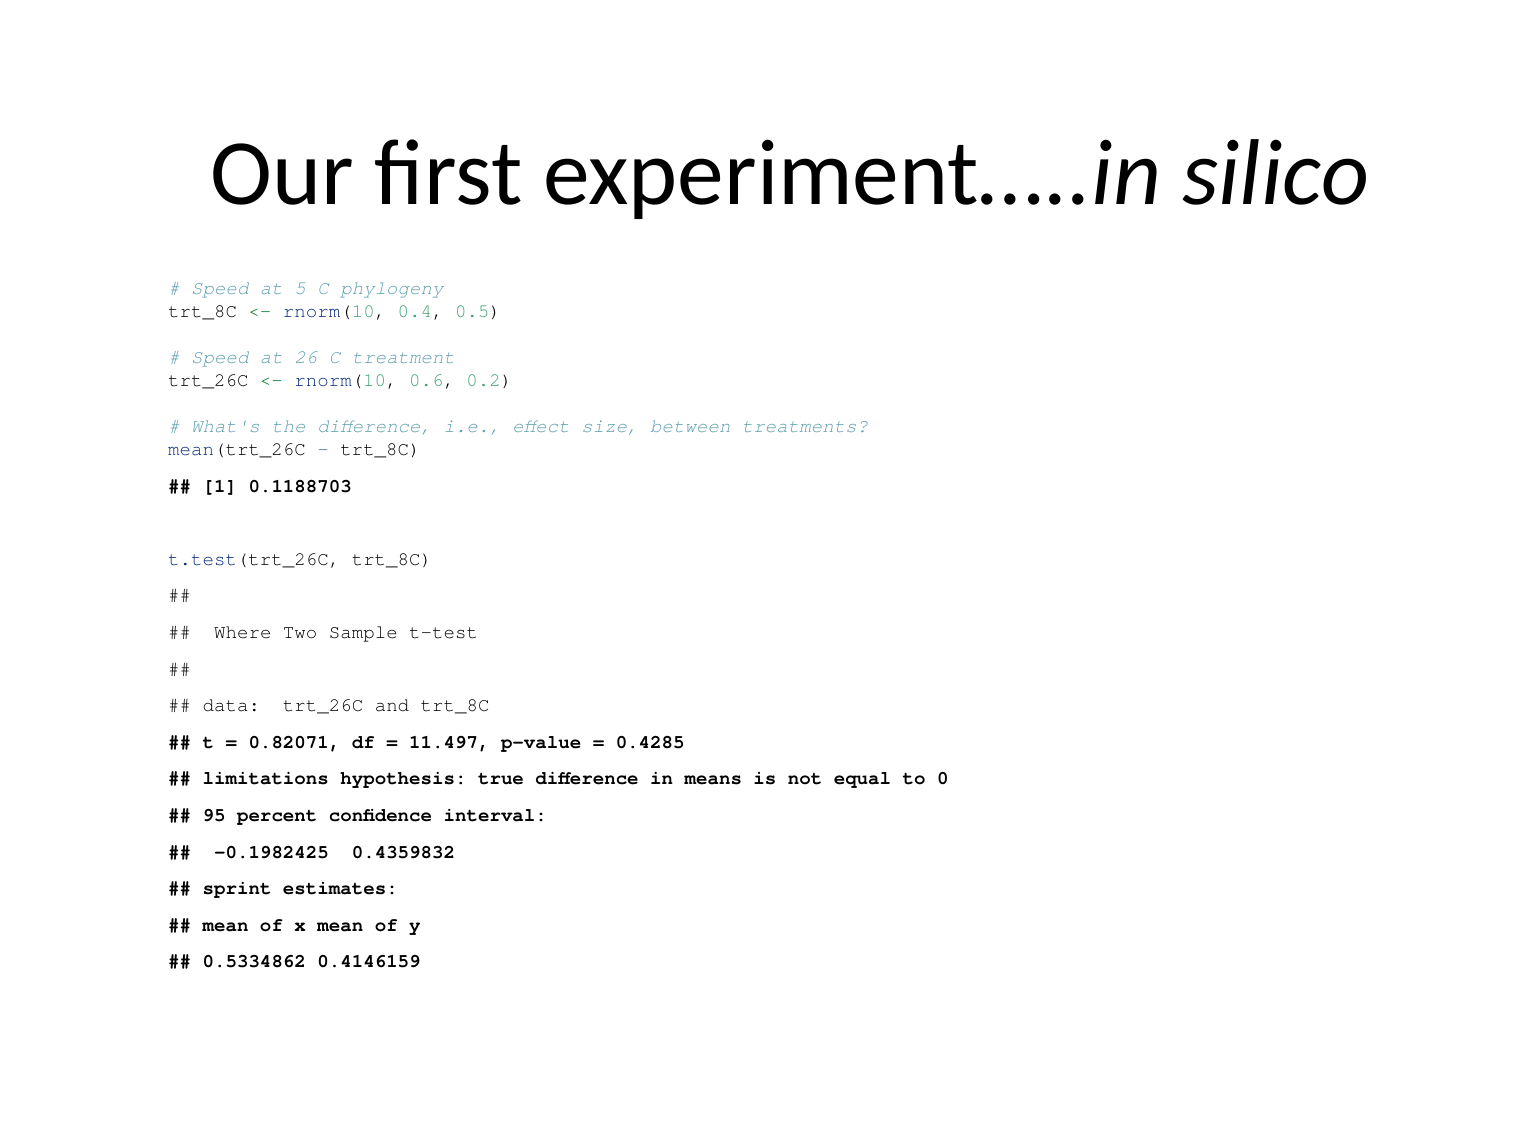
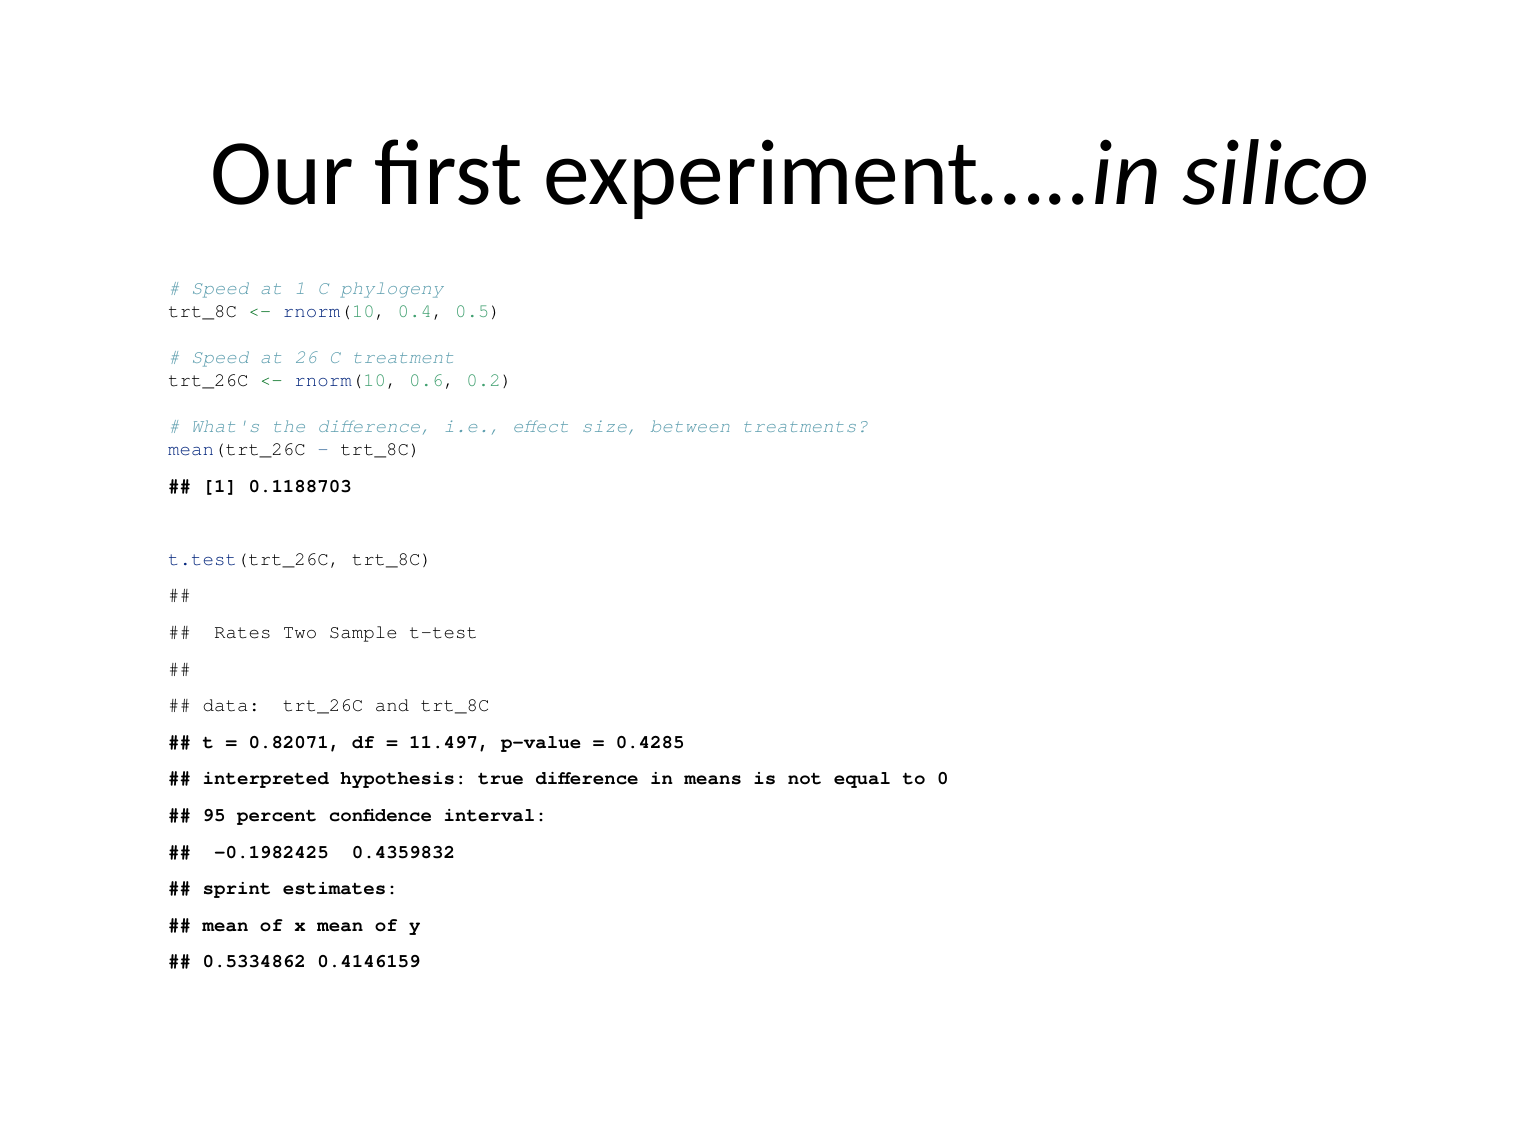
at 5: 5 -> 1
Where: Where -> Rates
limitations: limitations -> interpreted
